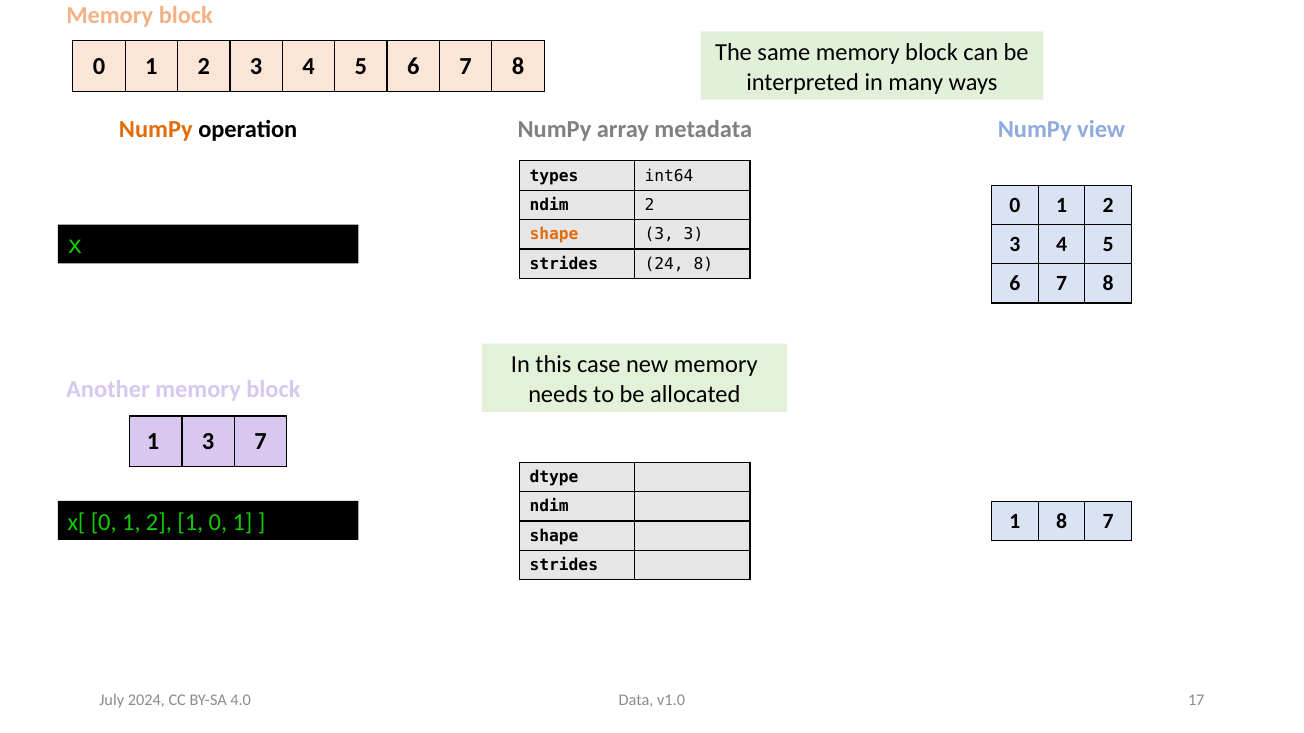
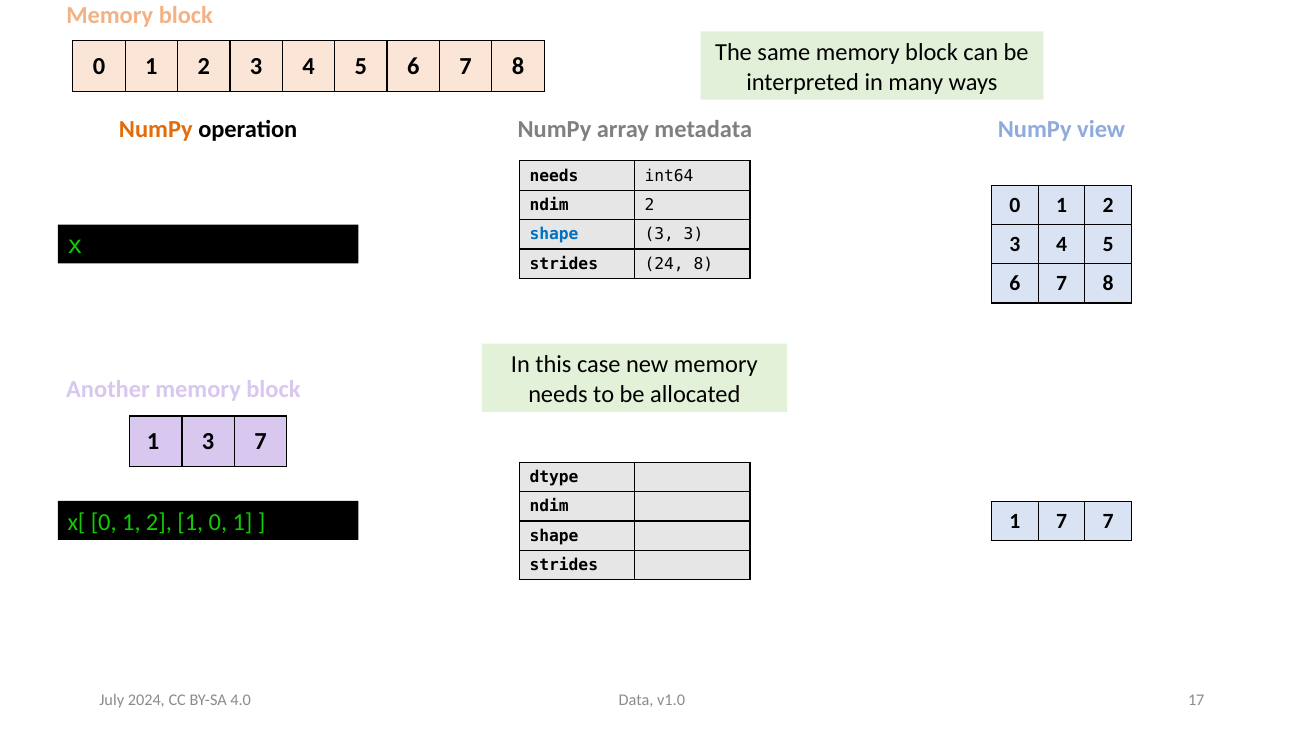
types at (554, 176): types -> needs
shape at (554, 235) colour: orange -> blue
1 8: 8 -> 7
